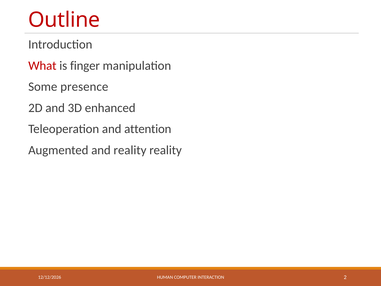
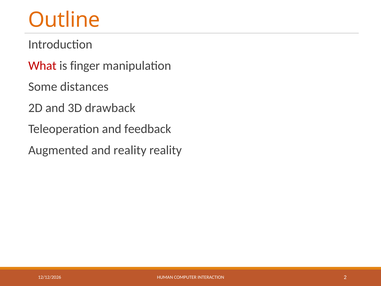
Outline colour: red -> orange
presence: presence -> distances
enhanced: enhanced -> drawback
attention: attention -> feedback
